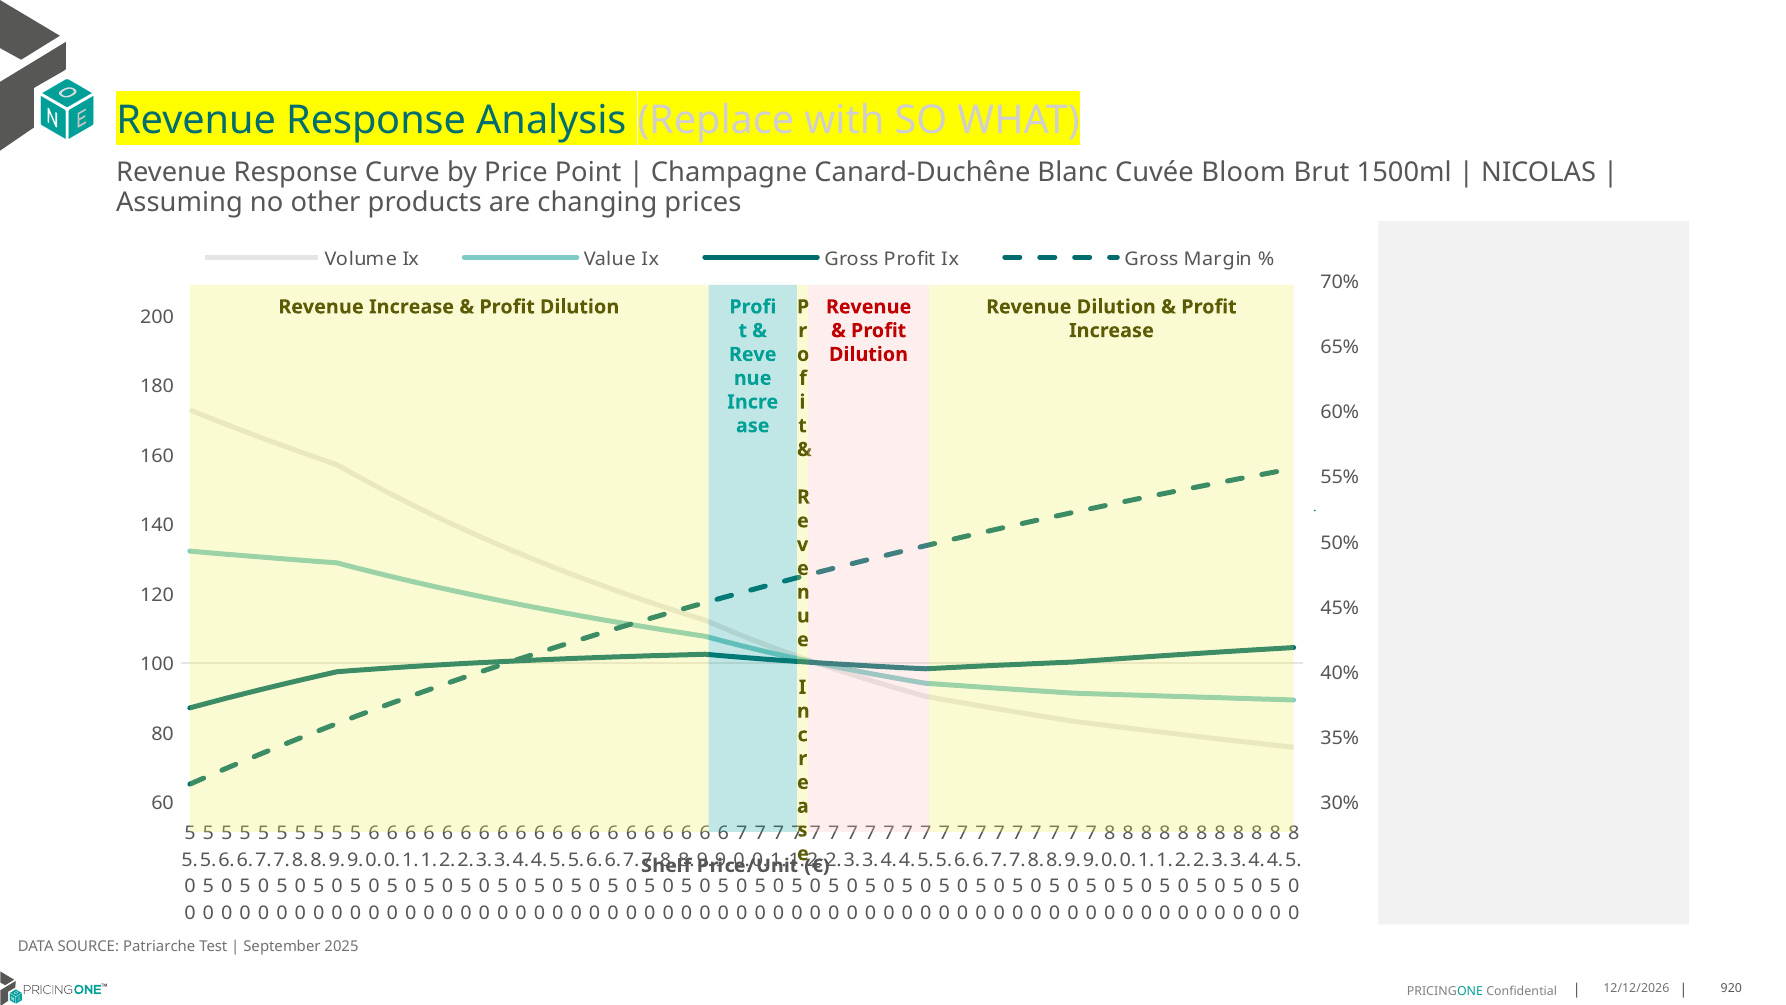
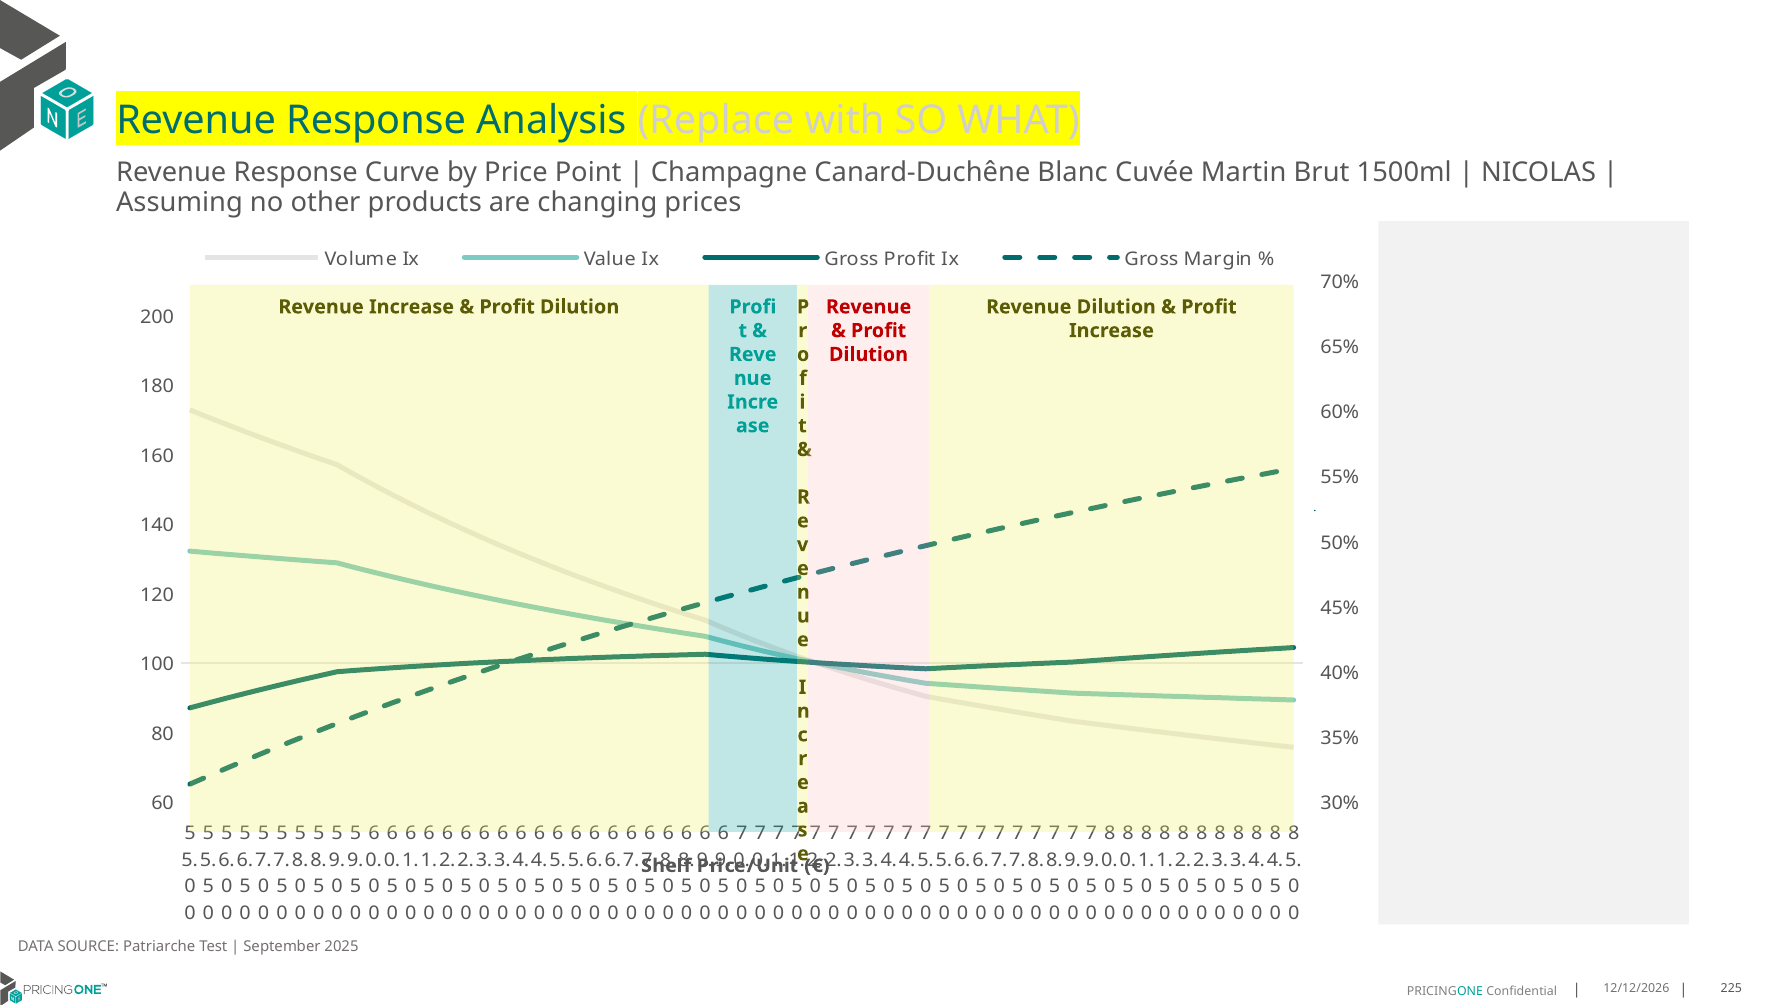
Bloom: Bloom -> Martin
920: 920 -> 225
